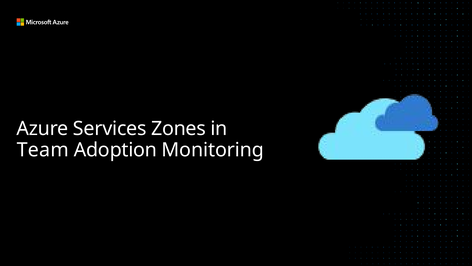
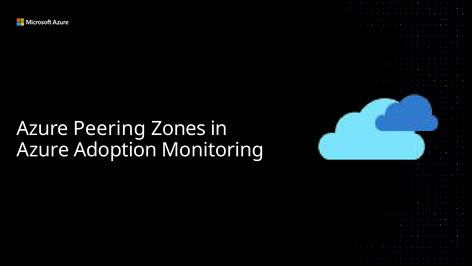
Services: Services -> Peering
Team at (43, 150): Team -> Azure
